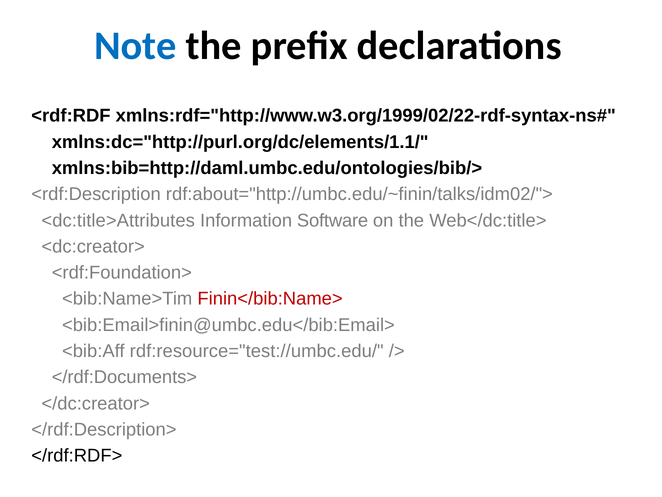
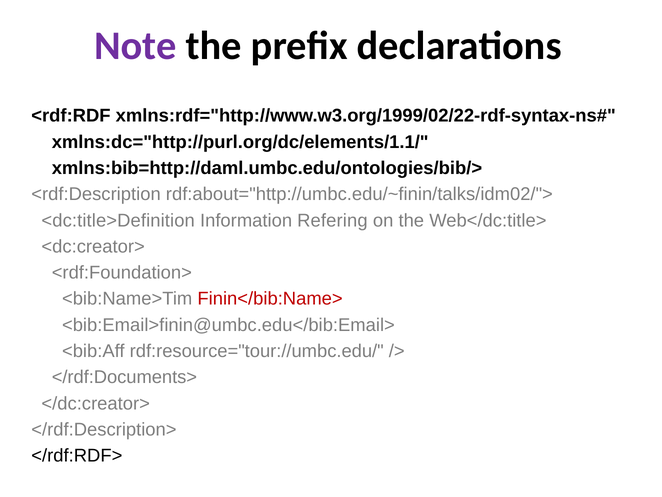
Note colour: blue -> purple
<dc:title>Attributes: <dc:title>Attributes -> <dc:title>Definition
Software: Software -> Refering
rdf:resource="test://umbc.edu/: rdf:resource="test://umbc.edu/ -> rdf:resource="tour://umbc.edu/
